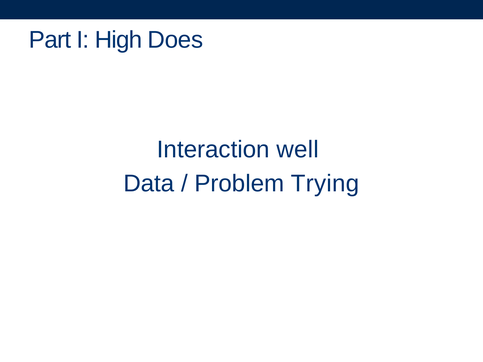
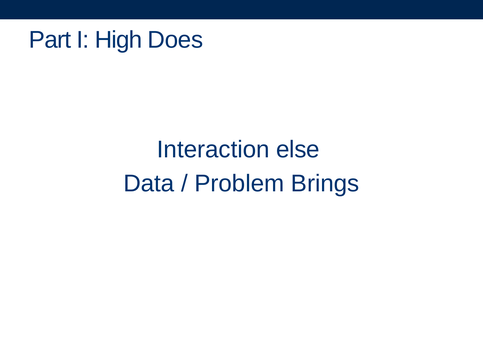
well: well -> else
Trying: Trying -> Brings
